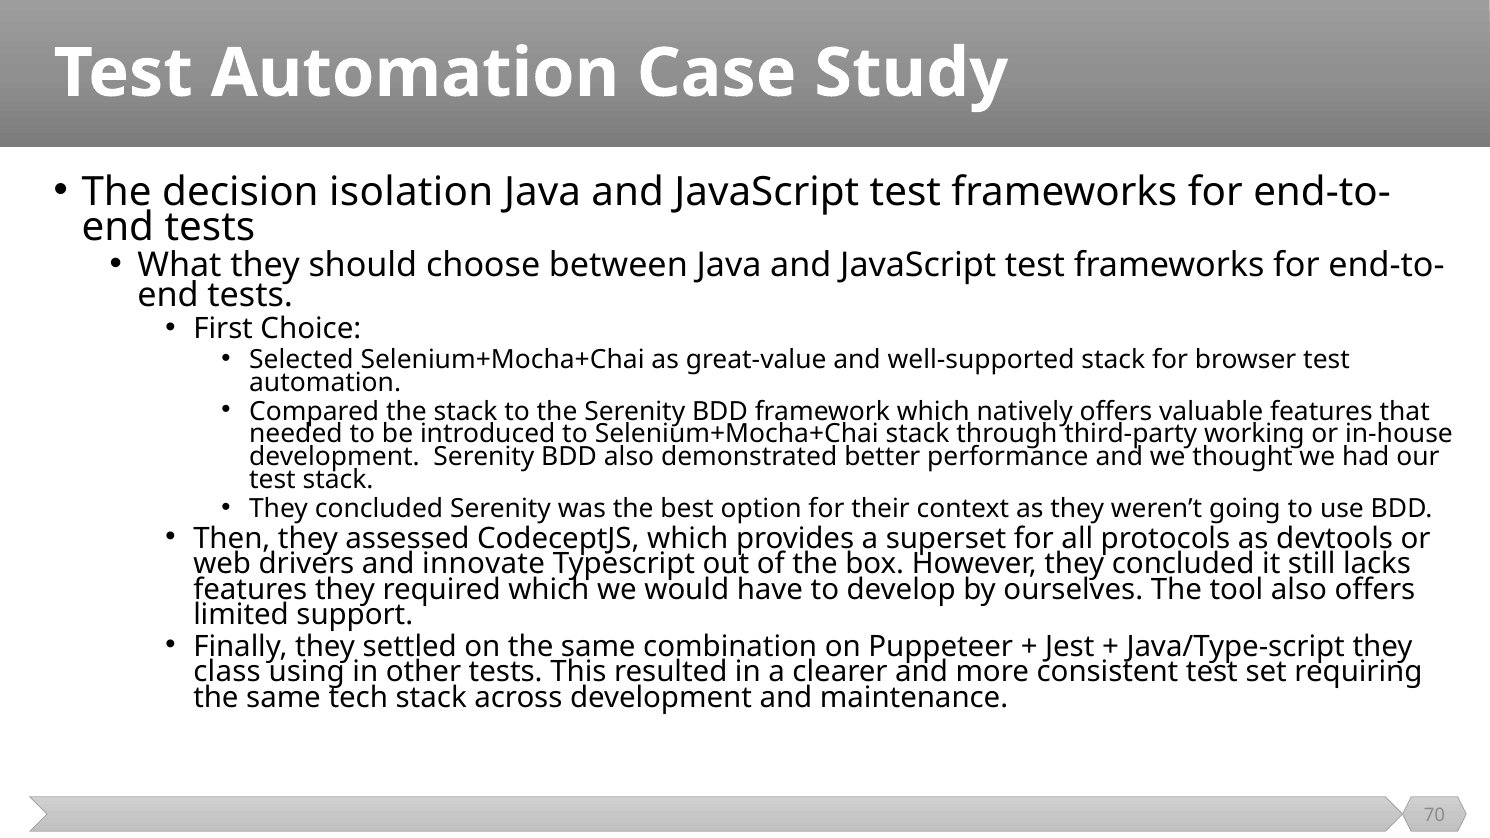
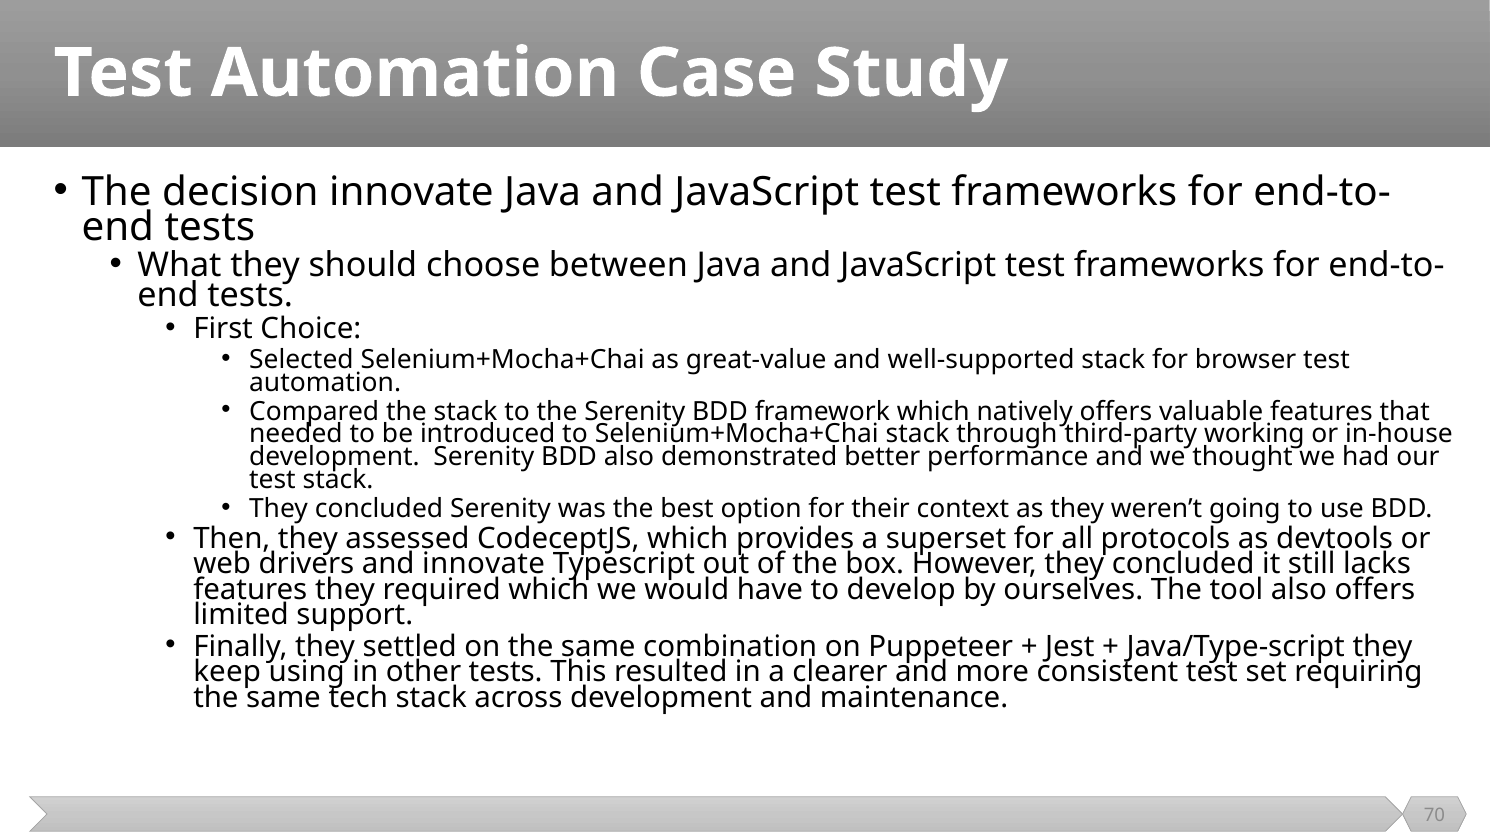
decision isolation: isolation -> innovate
class: class -> keep
